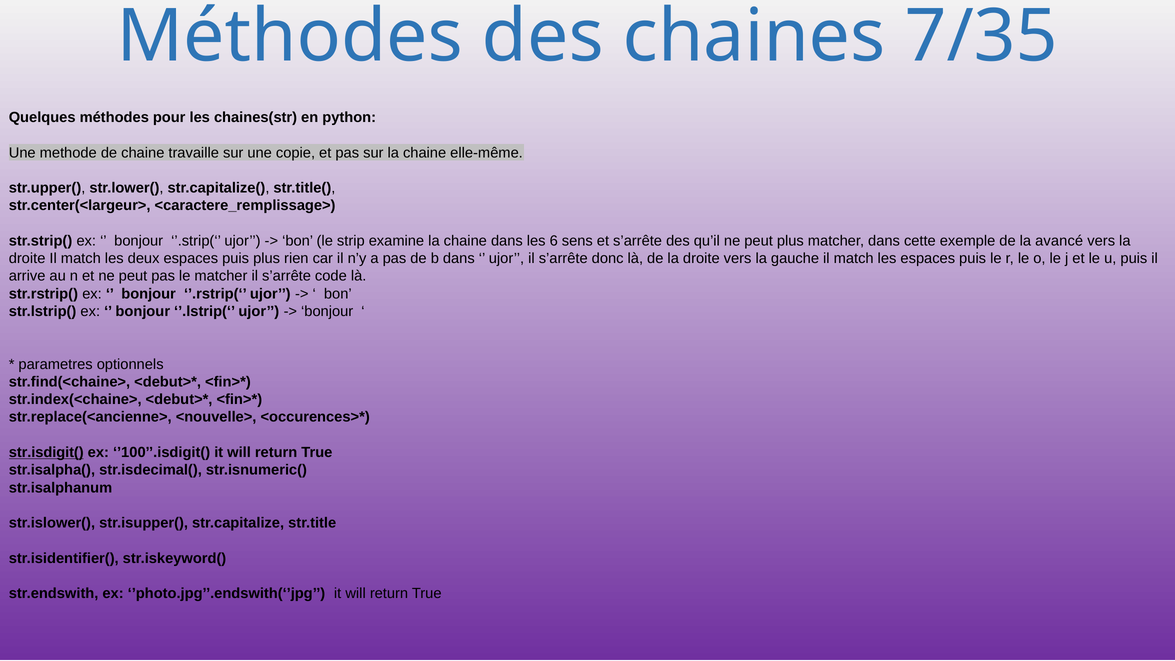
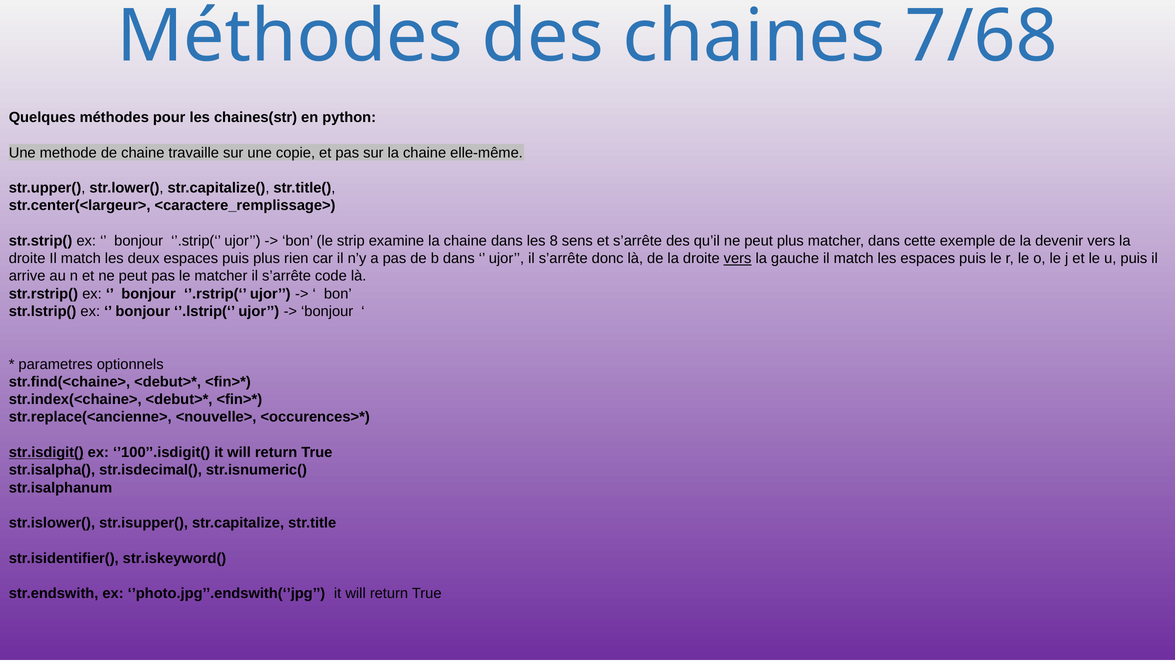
7/35: 7/35 -> 7/68
6: 6 -> 8
avancé: avancé -> devenir
vers at (738, 258) underline: none -> present
